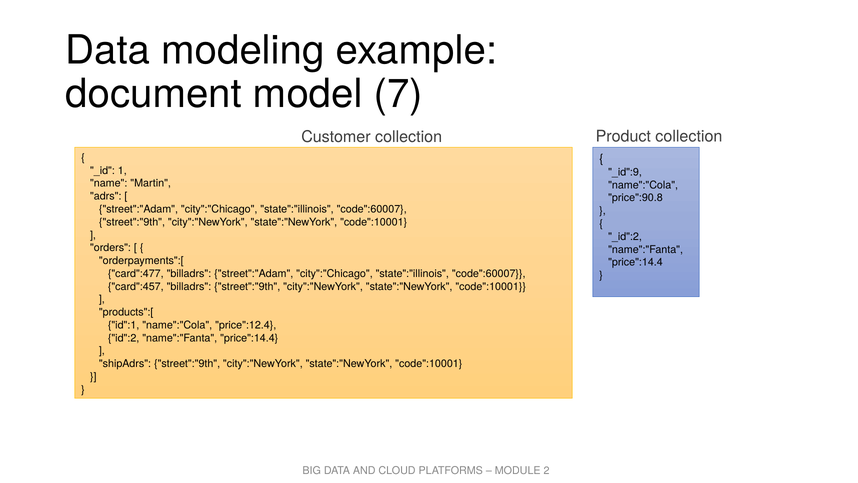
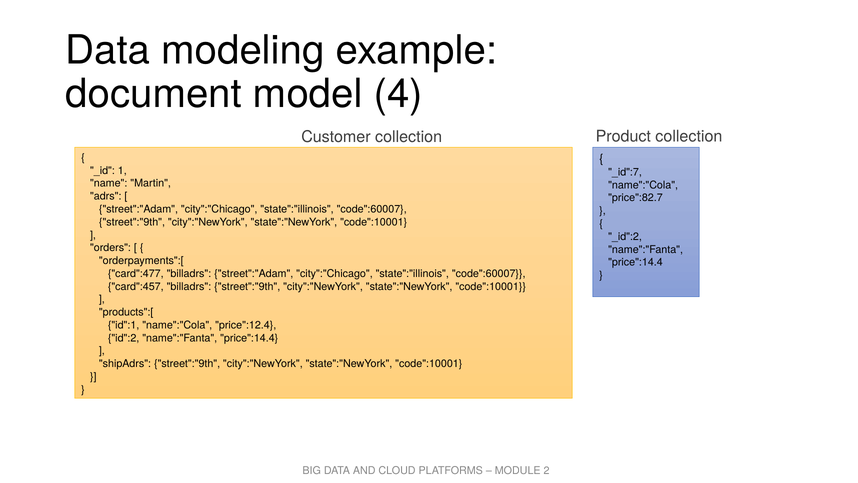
7: 7 -> 4
_id":9: _id":9 -> _id":7
price":90.8: price":90.8 -> price":82.7
